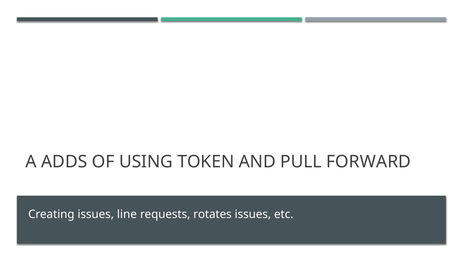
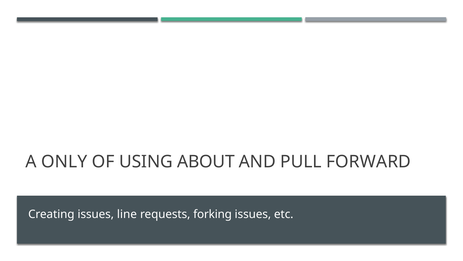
ADDS: ADDS -> ONLY
TOKEN: TOKEN -> ABOUT
rotates: rotates -> forking
